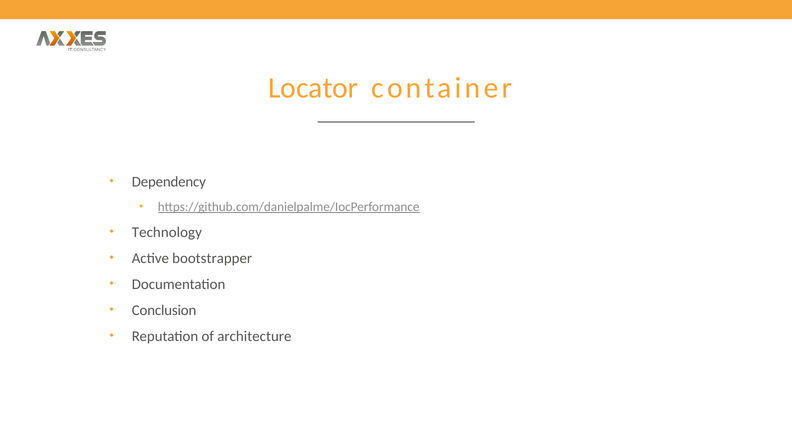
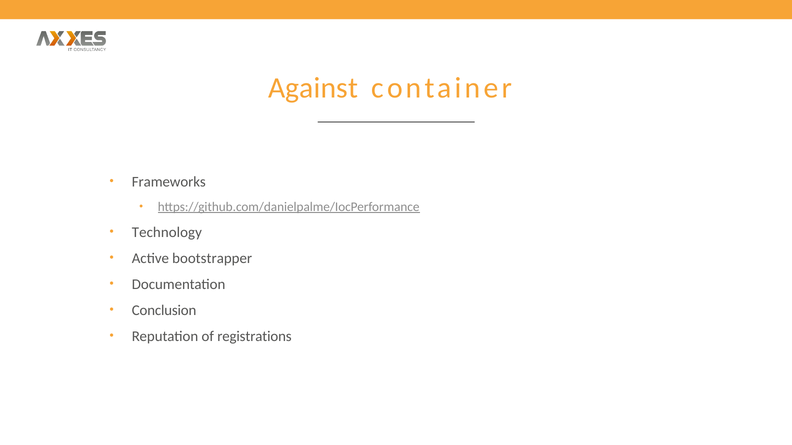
Locator: Locator -> Against
Dependency: Dependency -> Frameworks
architecture: architecture -> registrations
